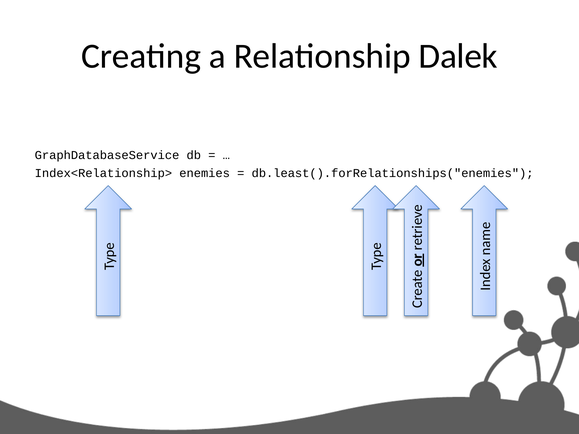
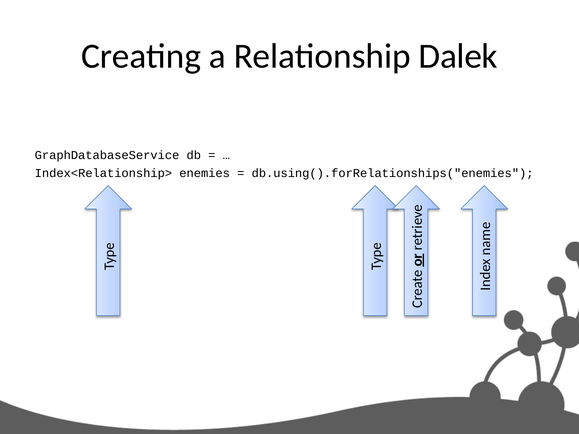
db.least().forRelationships("enemies: db.least().forRelationships("enemies -> db.using().forRelationships("enemies
